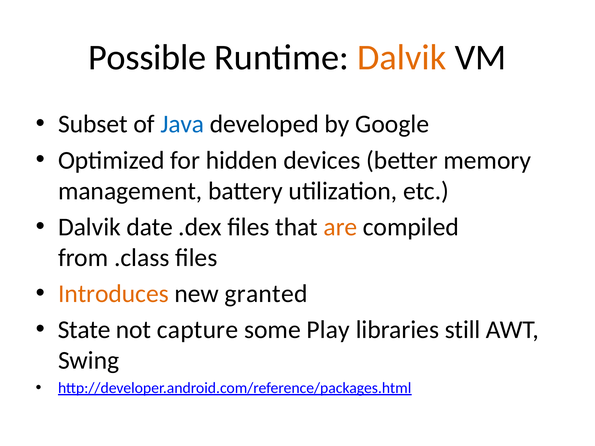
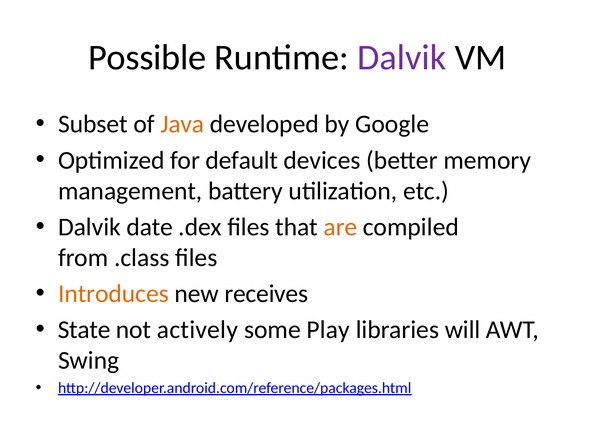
Dalvik at (402, 58) colour: orange -> purple
Java colour: blue -> orange
hidden: hidden -> default
granted: granted -> receives
capture: capture -> actively
still: still -> will
